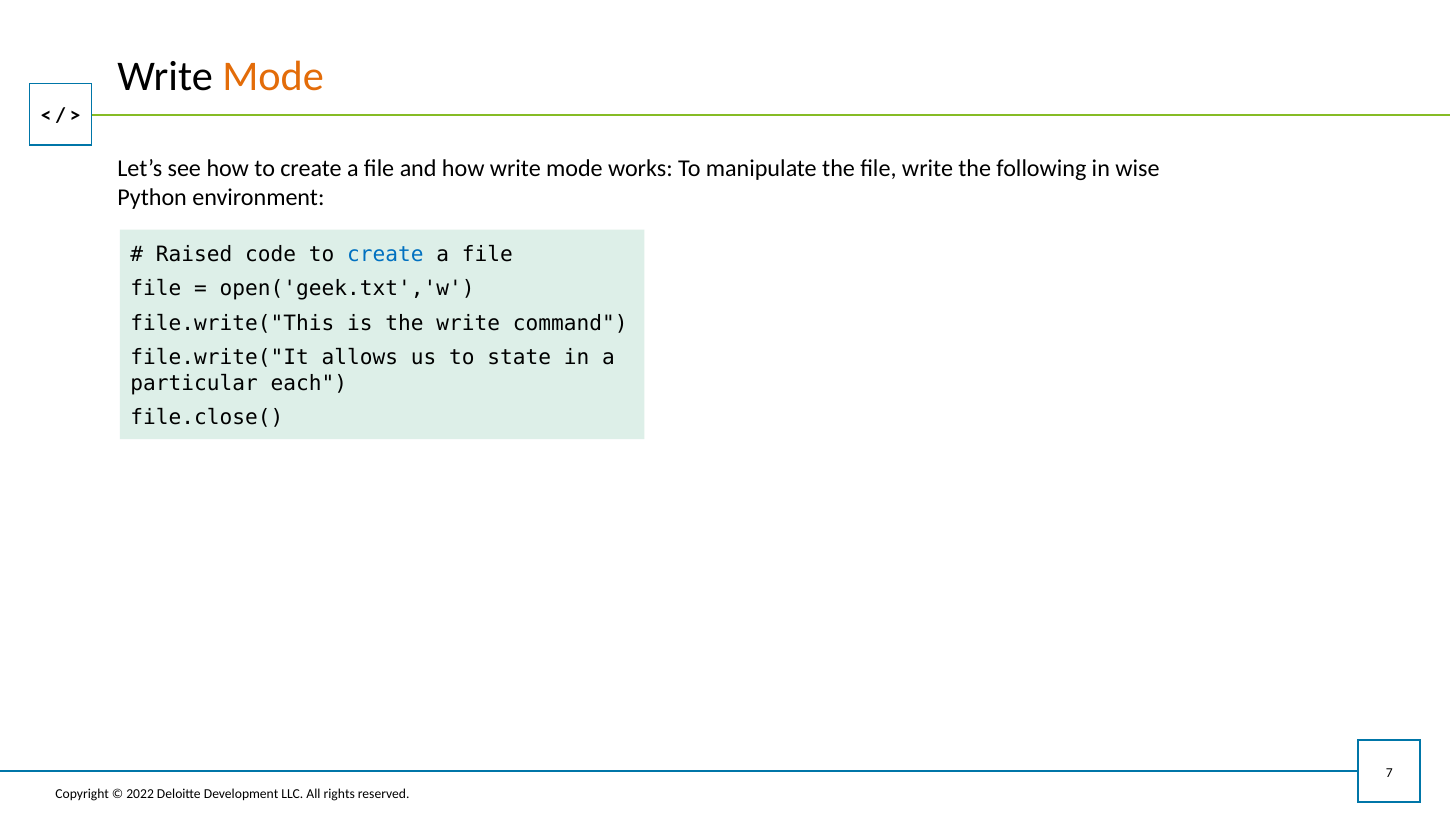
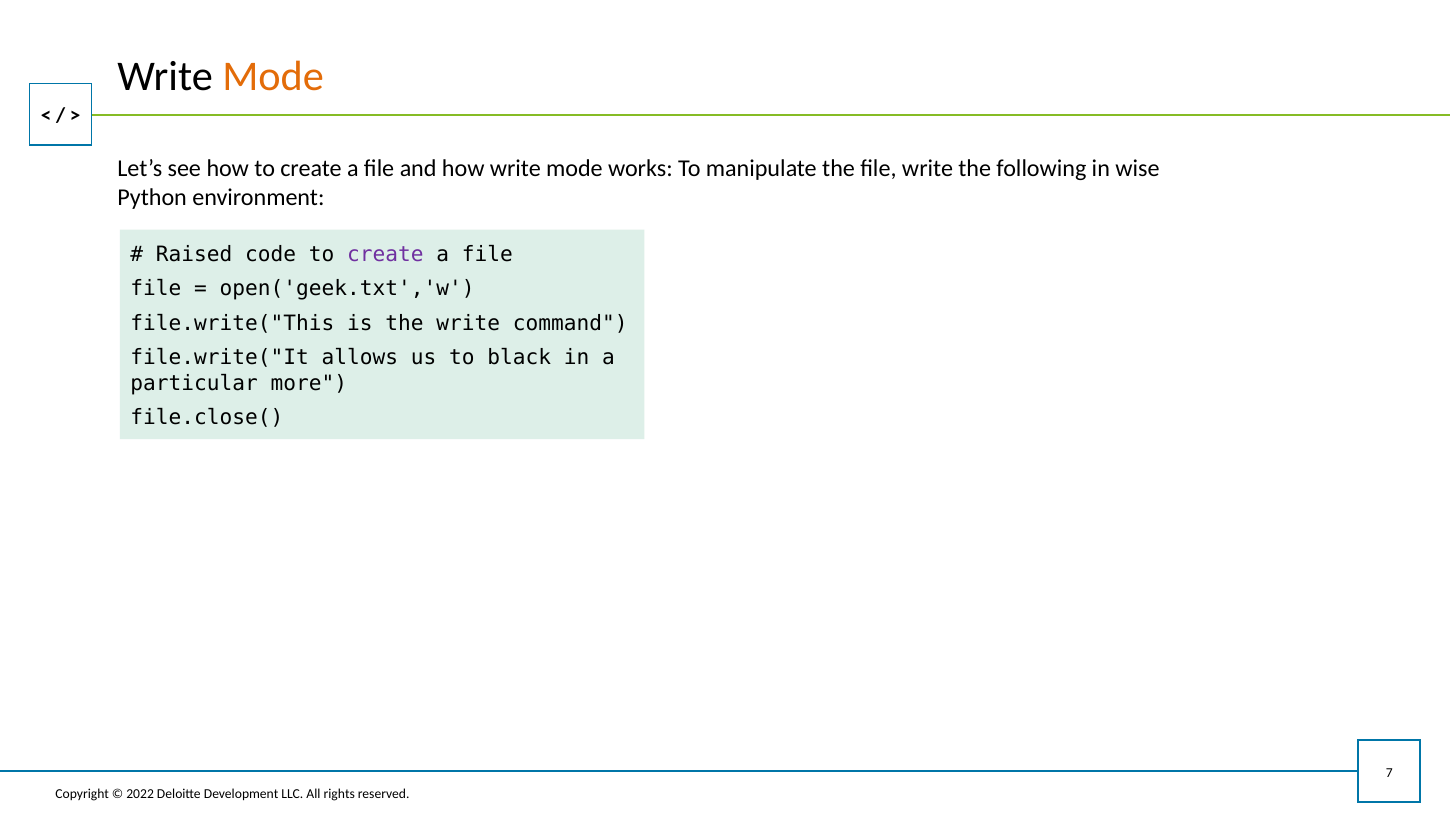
create at (385, 255) colour: blue -> purple
state: state -> black
each: each -> more
